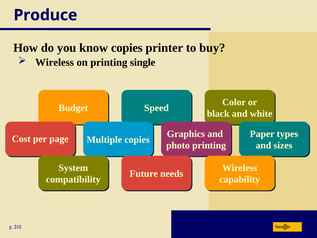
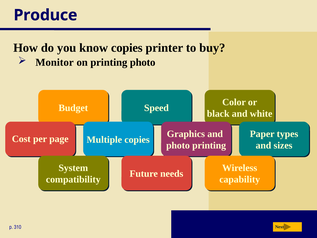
Wireless at (55, 62): Wireless -> Monitor
printing single: single -> photo
